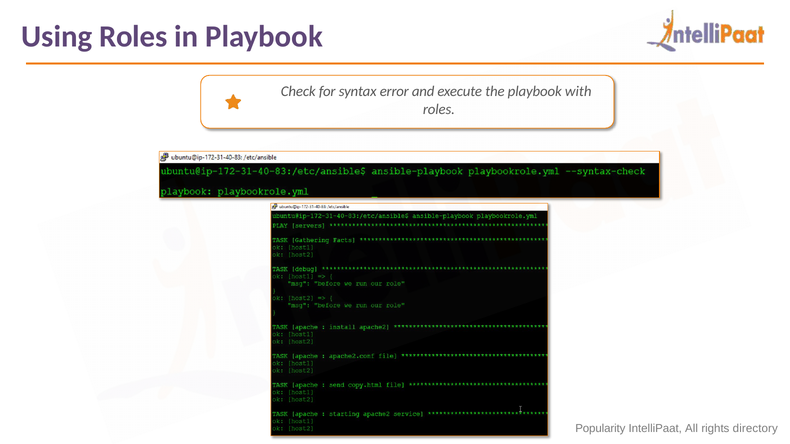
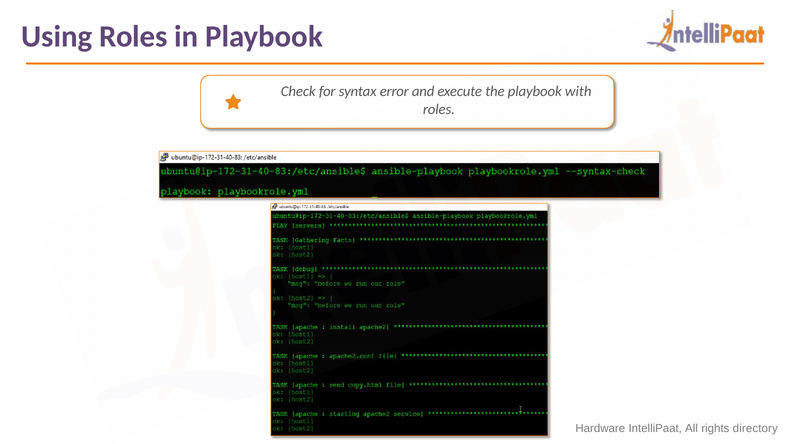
Popularity: Popularity -> Hardware
